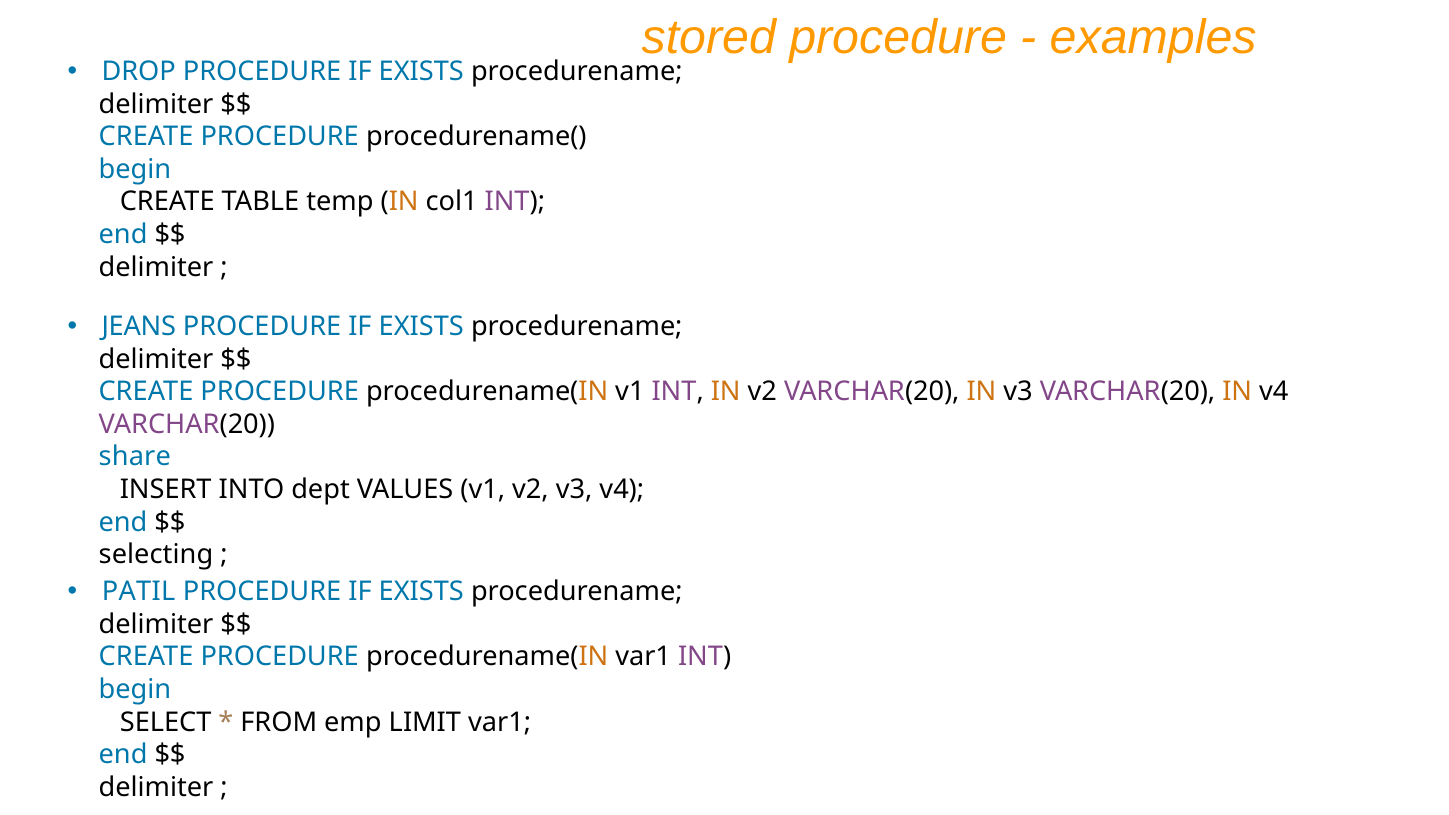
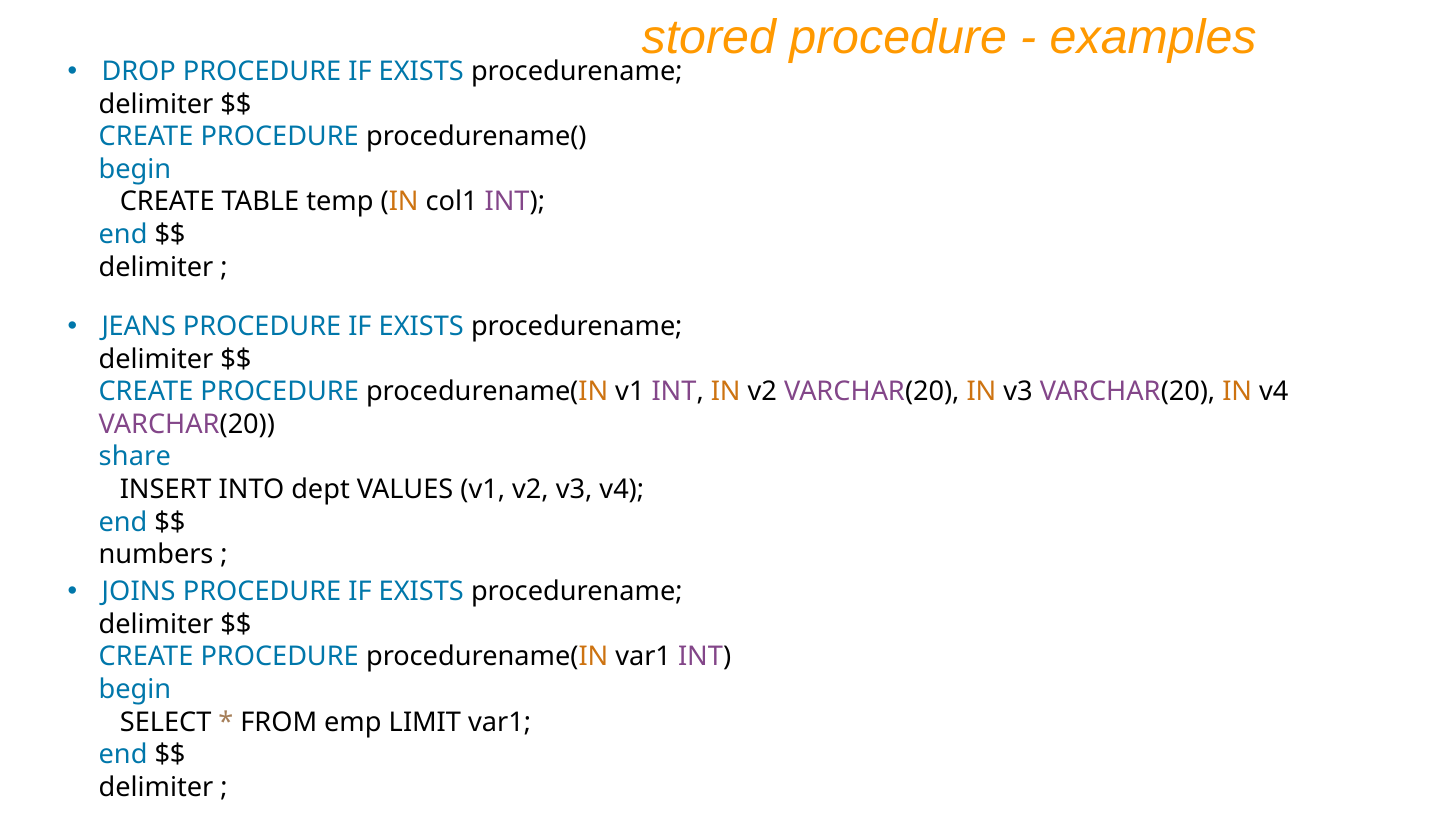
selecting: selecting -> numbers
PATIL: PATIL -> JOINS
